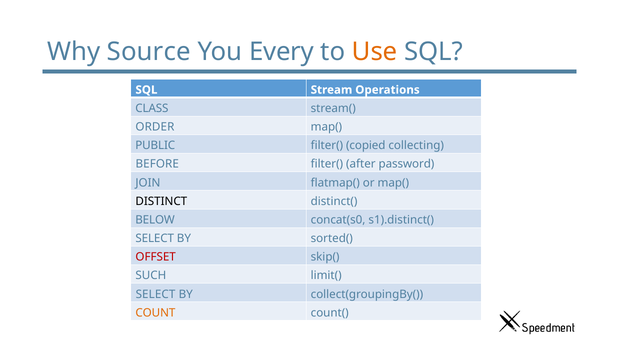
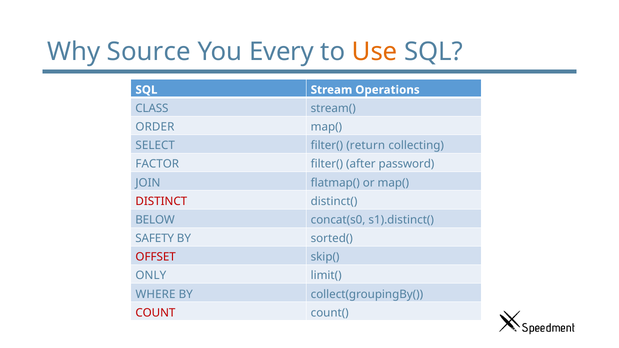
PUBLIC: PUBLIC -> SELECT
copied: copied -> return
BEFORE: BEFORE -> FACTOR
DISTINCT colour: black -> red
SELECT at (155, 239): SELECT -> SAFETY
SUCH: SUCH -> ONLY
SELECT at (155, 294): SELECT -> WHERE
COUNT colour: orange -> red
